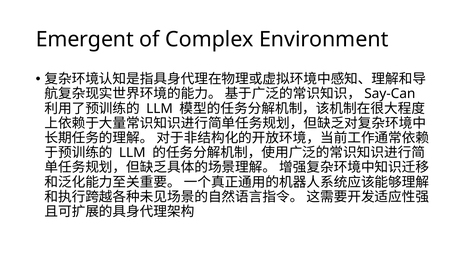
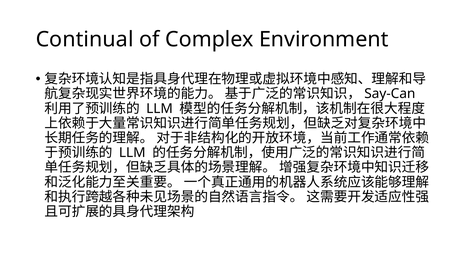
Emergent: Emergent -> Continual
